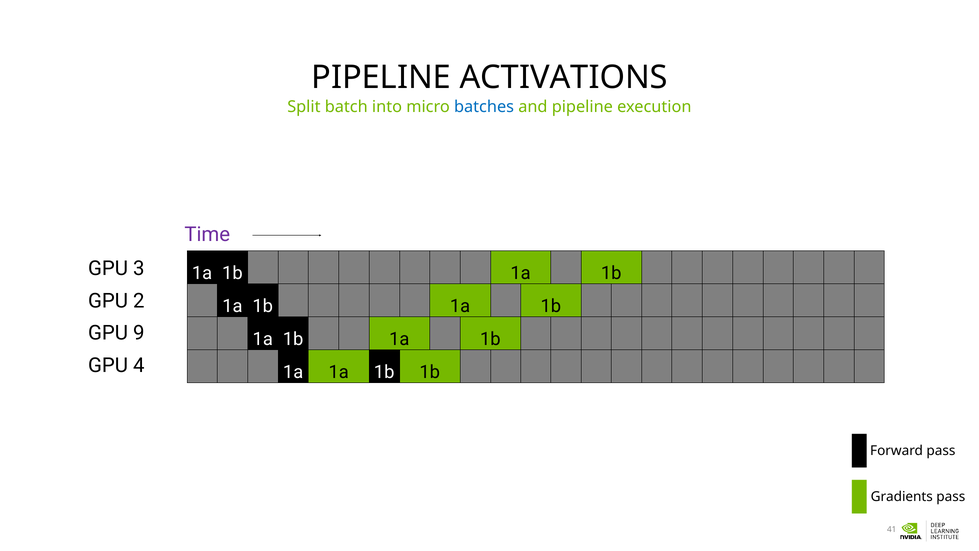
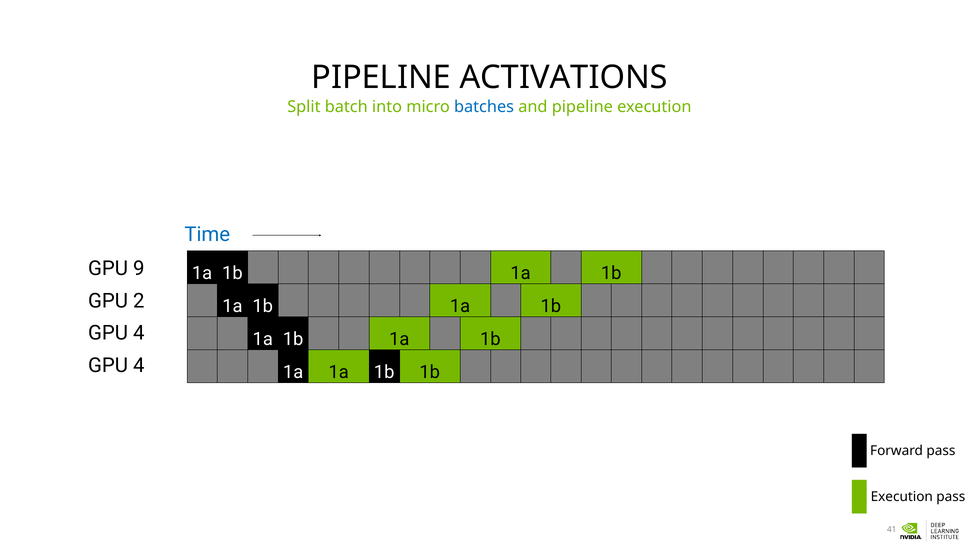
Time colour: purple -> blue
3: 3 -> 9
9 at (139, 333): 9 -> 4
Gradients at (902, 496): Gradients -> Execution
